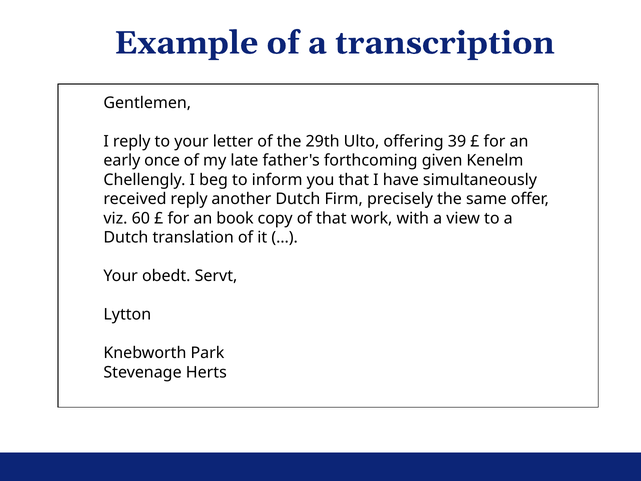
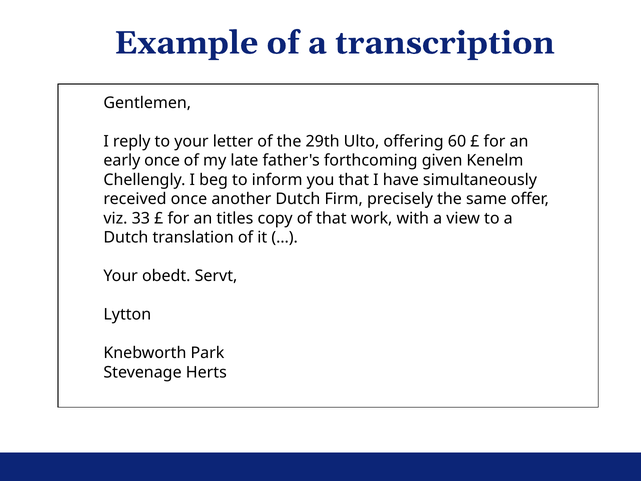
39: 39 -> 60
received reply: reply -> once
60: 60 -> 33
book: book -> titles
